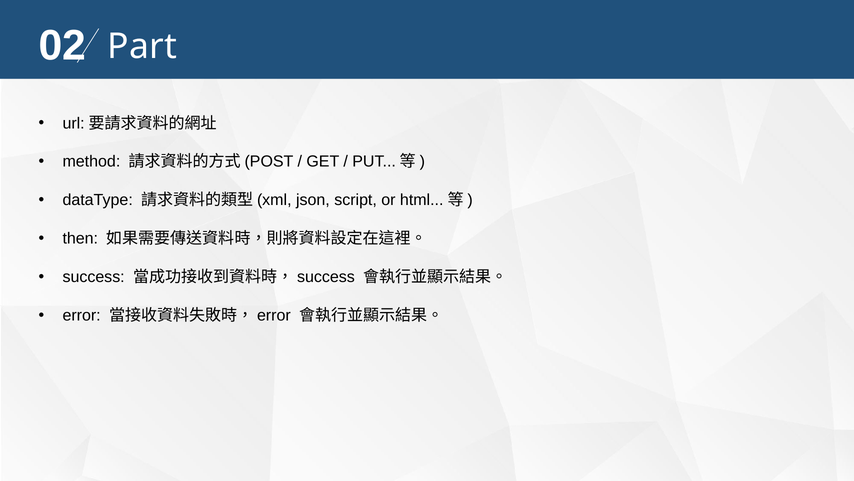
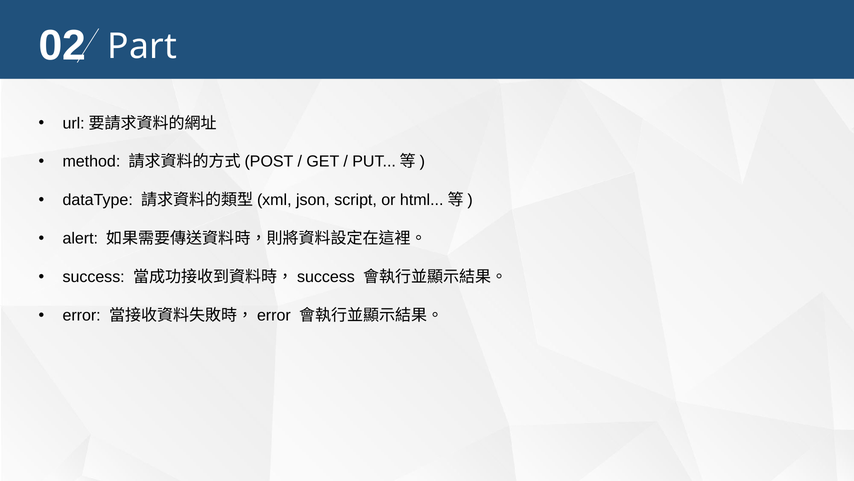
then: then -> alert
